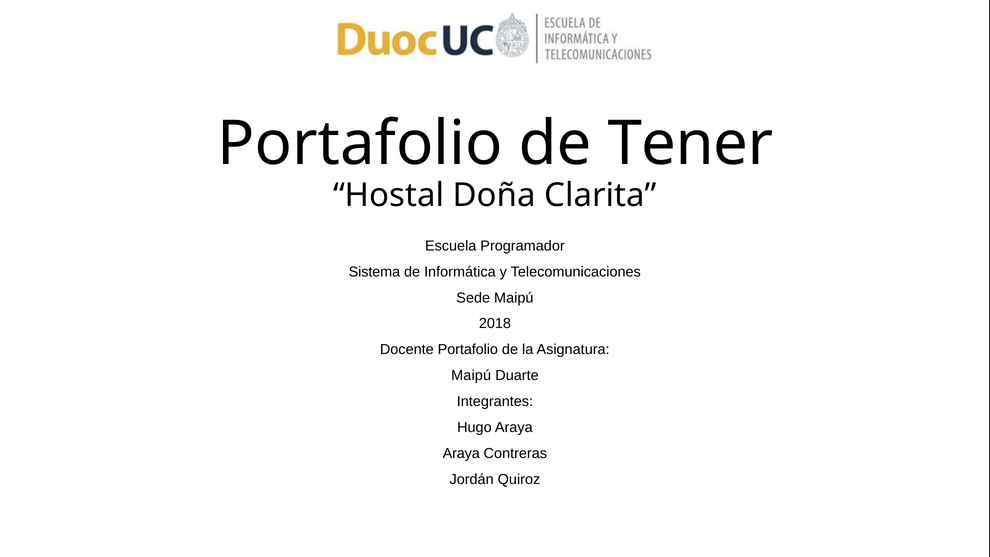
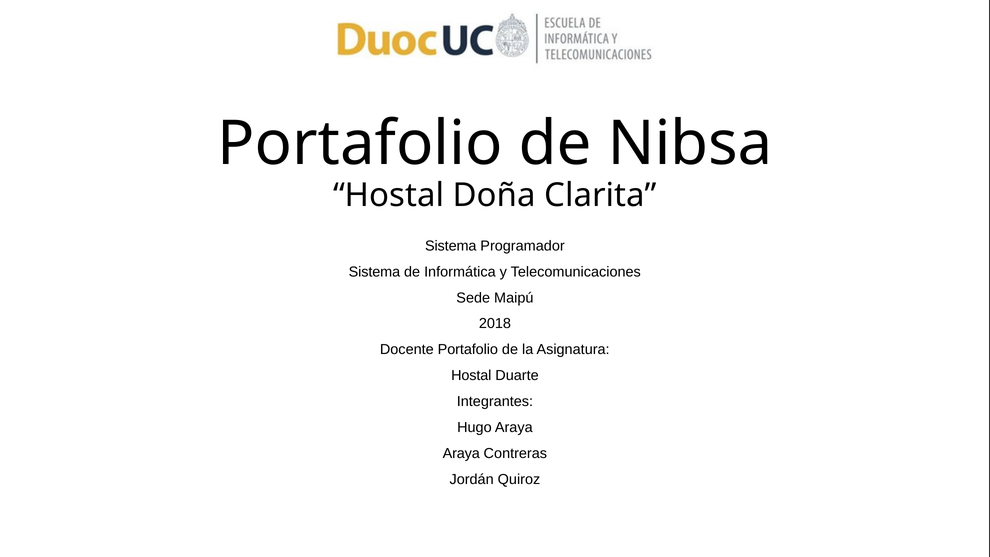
Tener: Tener -> Nibsa
Escuela at (451, 246): Escuela -> Sistema
Maipú at (471, 375): Maipú -> Hostal
